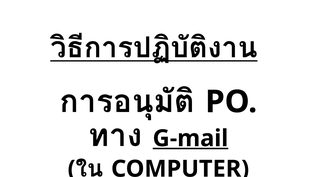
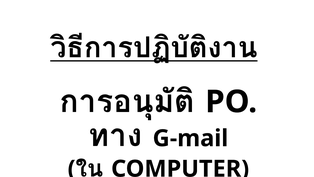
G-mail underline: present -> none
